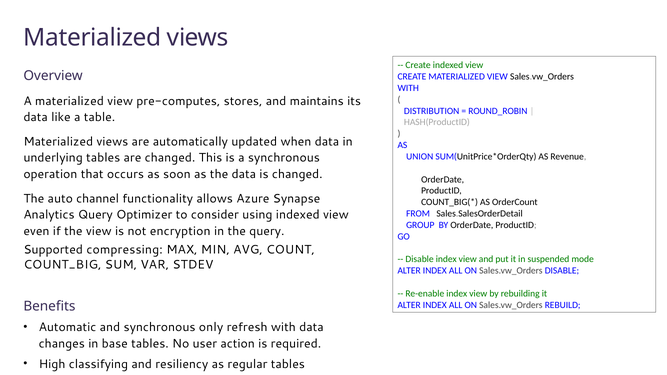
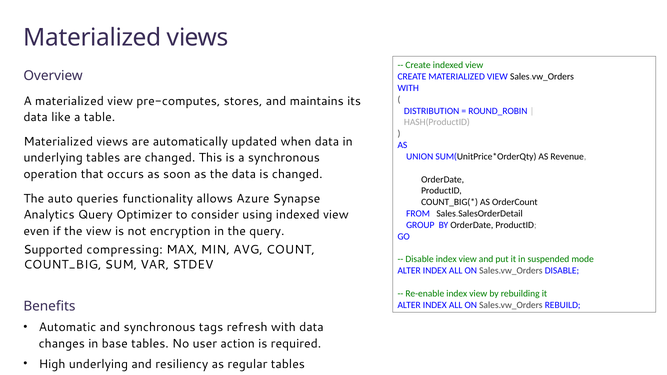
channel: channel -> queries
only: only -> tags
High classifying: classifying -> underlying
